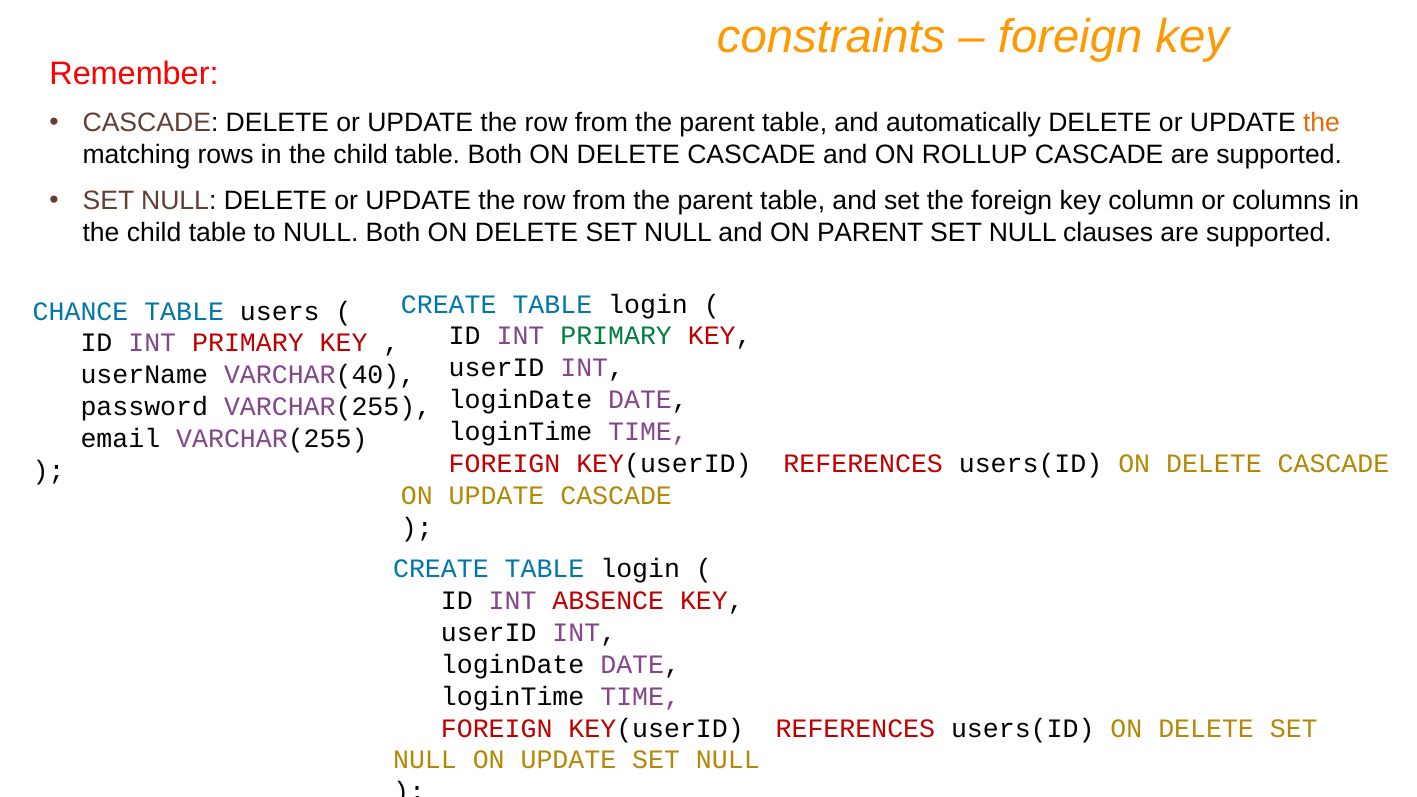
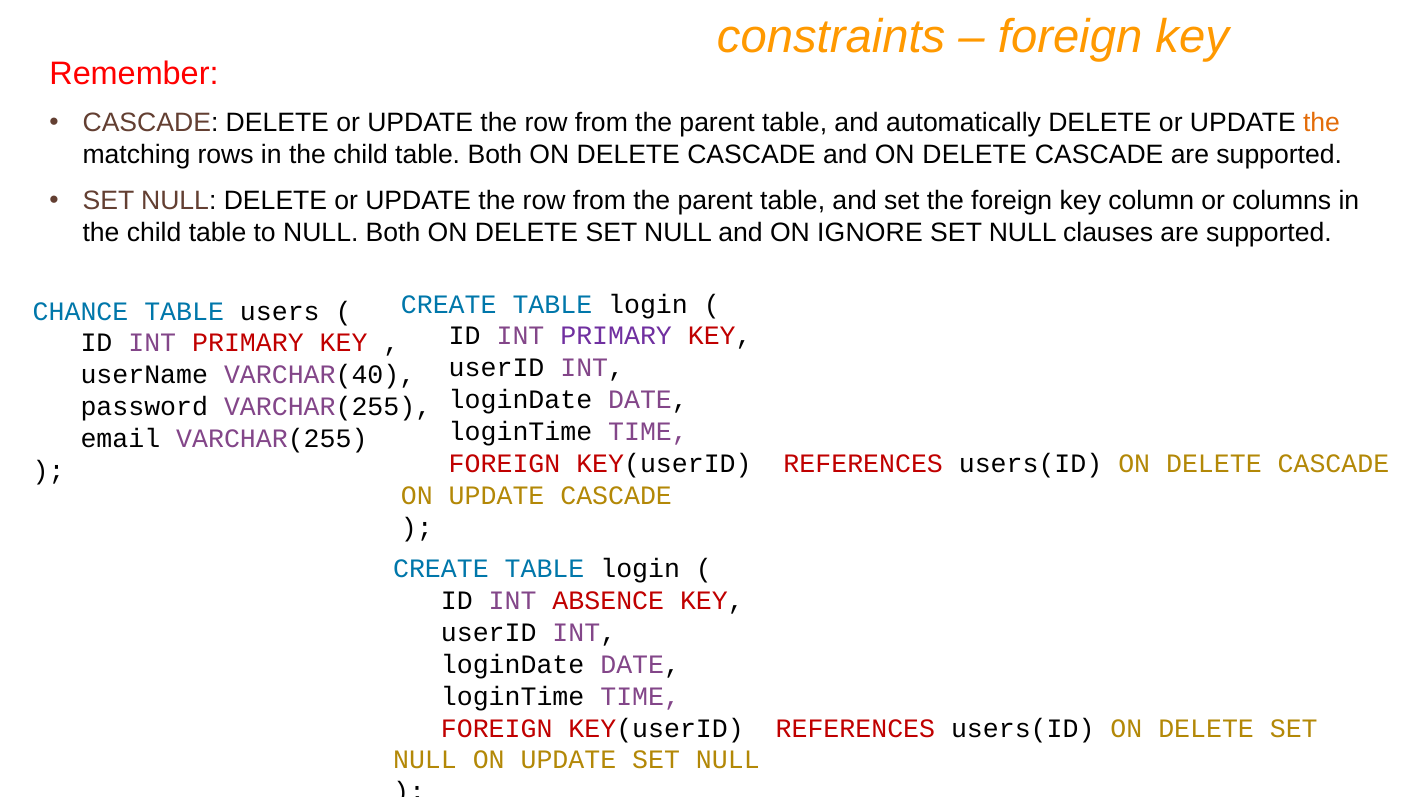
and ON ROLLUP: ROLLUP -> DELETE
ON PARENT: PARENT -> IGNORE
PRIMARY at (616, 336) colour: green -> purple
